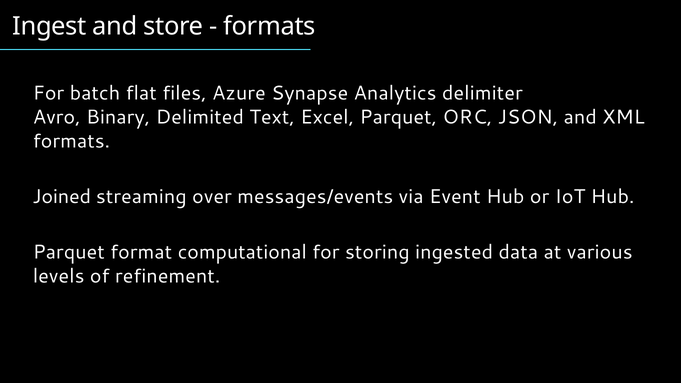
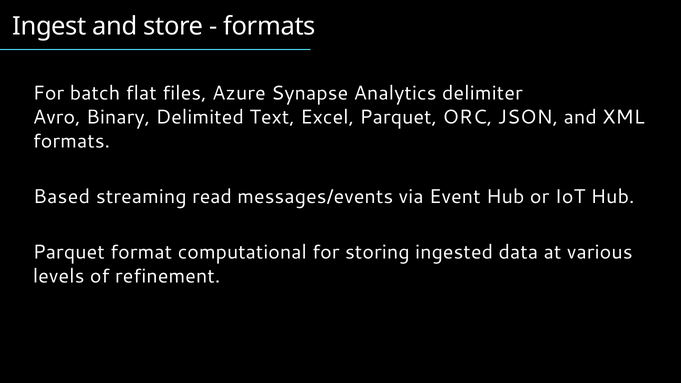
Joined: Joined -> Based
over: over -> read
